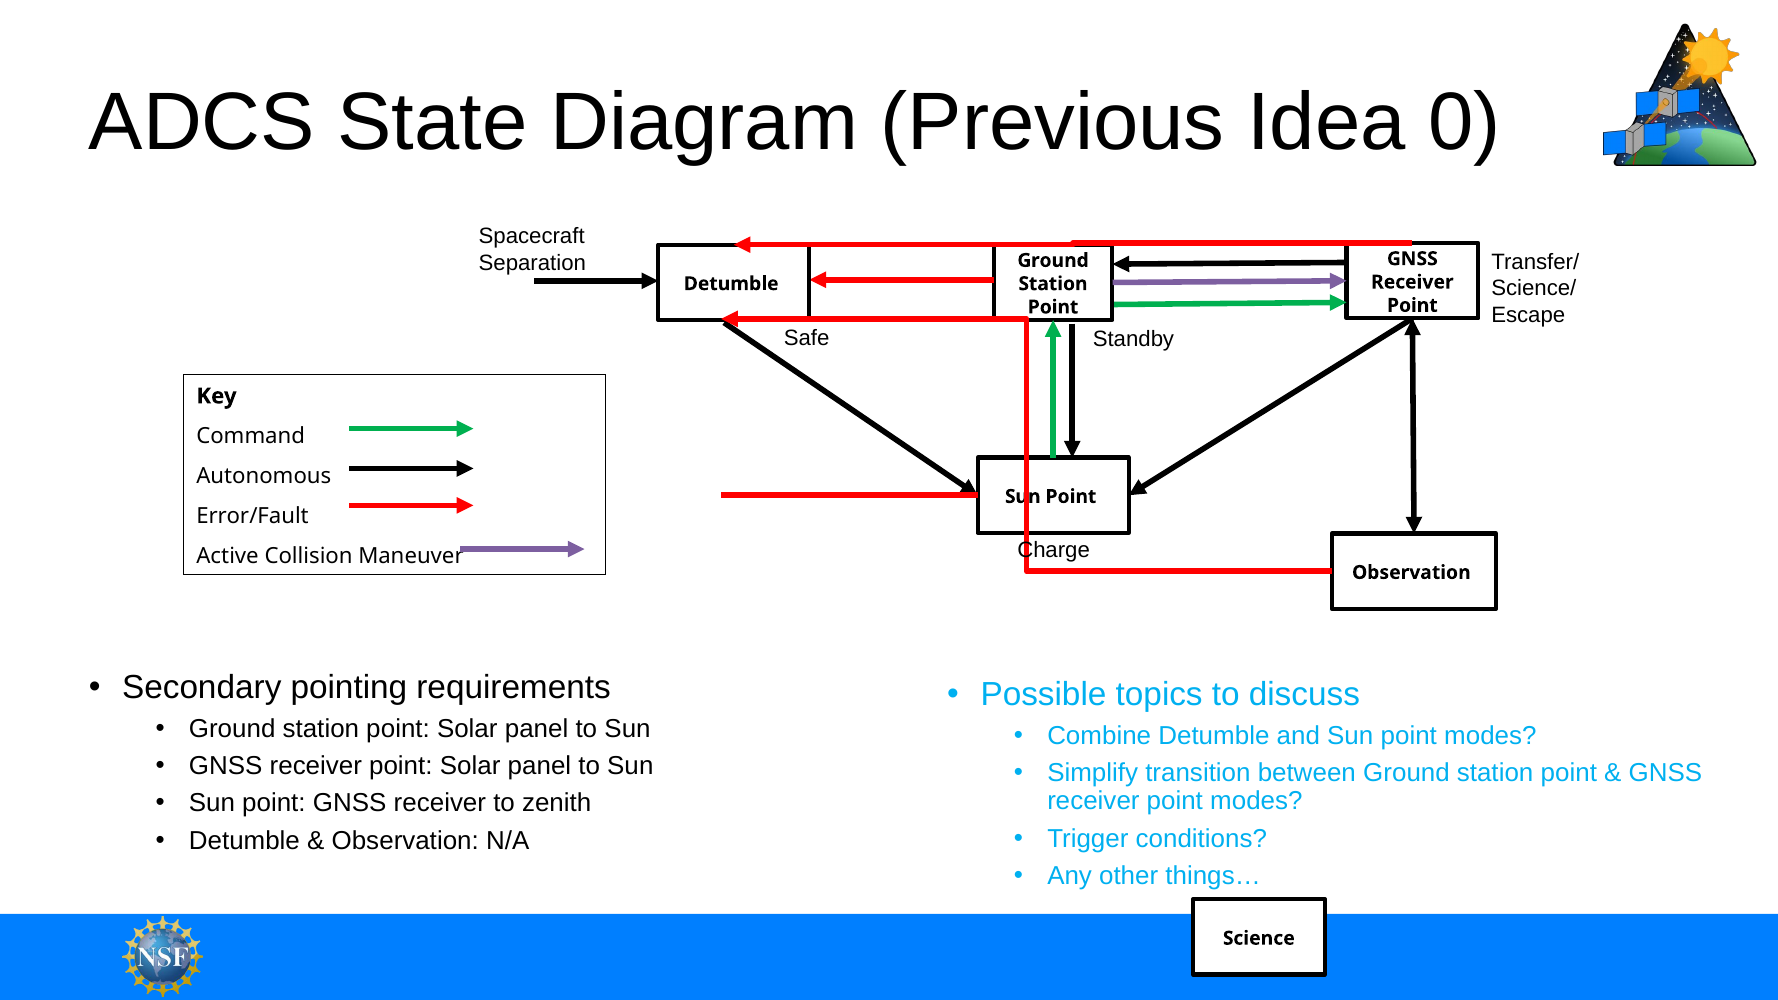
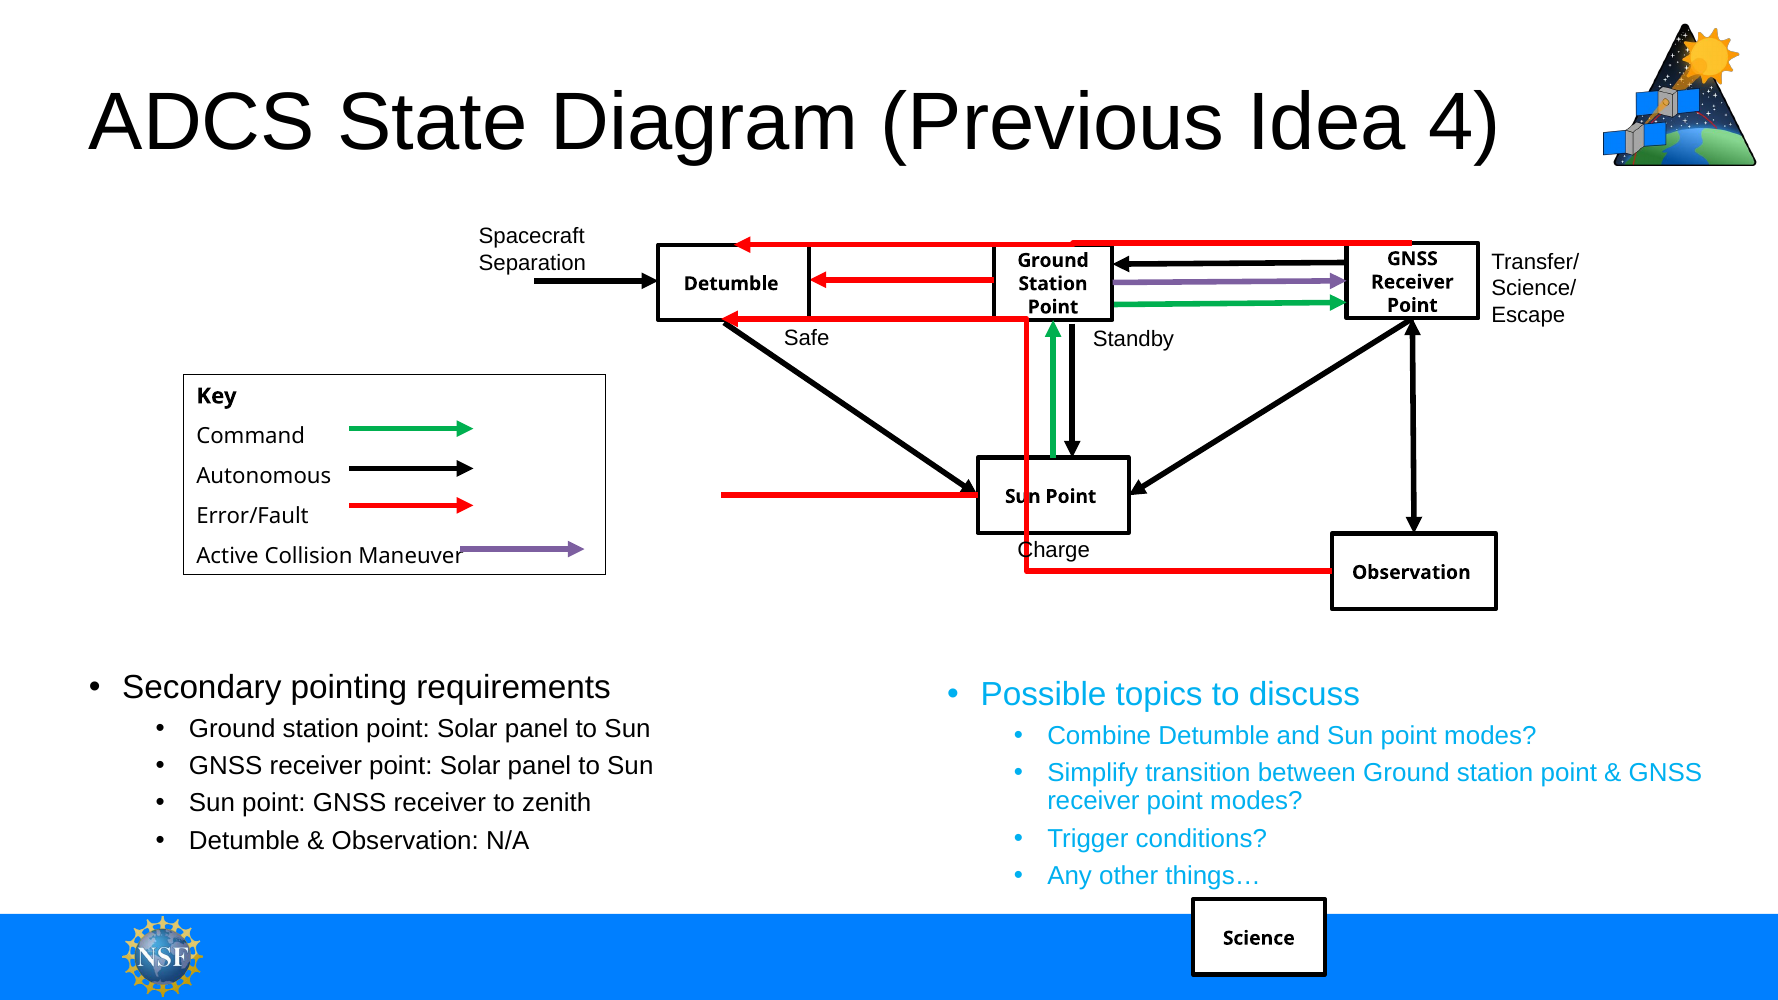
0: 0 -> 4
